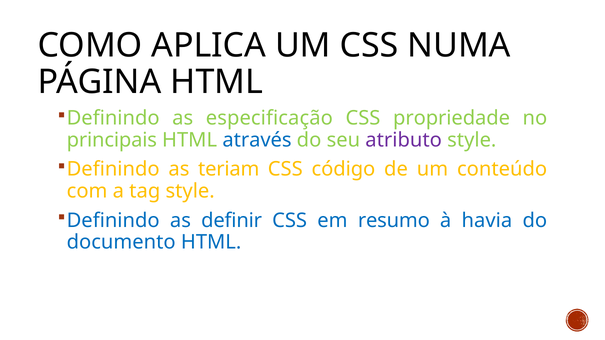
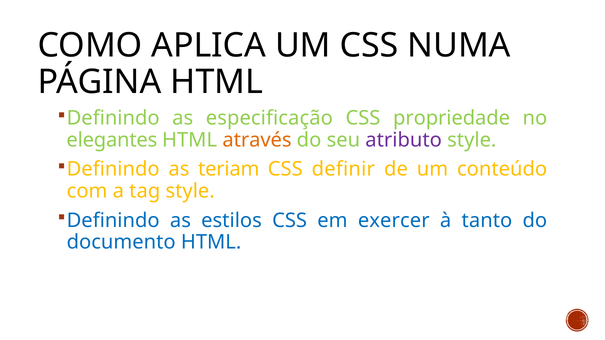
principais: principais -> elegantes
através colour: blue -> orange
código: código -> definir
definir: definir -> estilos
resumo: resumo -> exercer
havia: havia -> tanto
